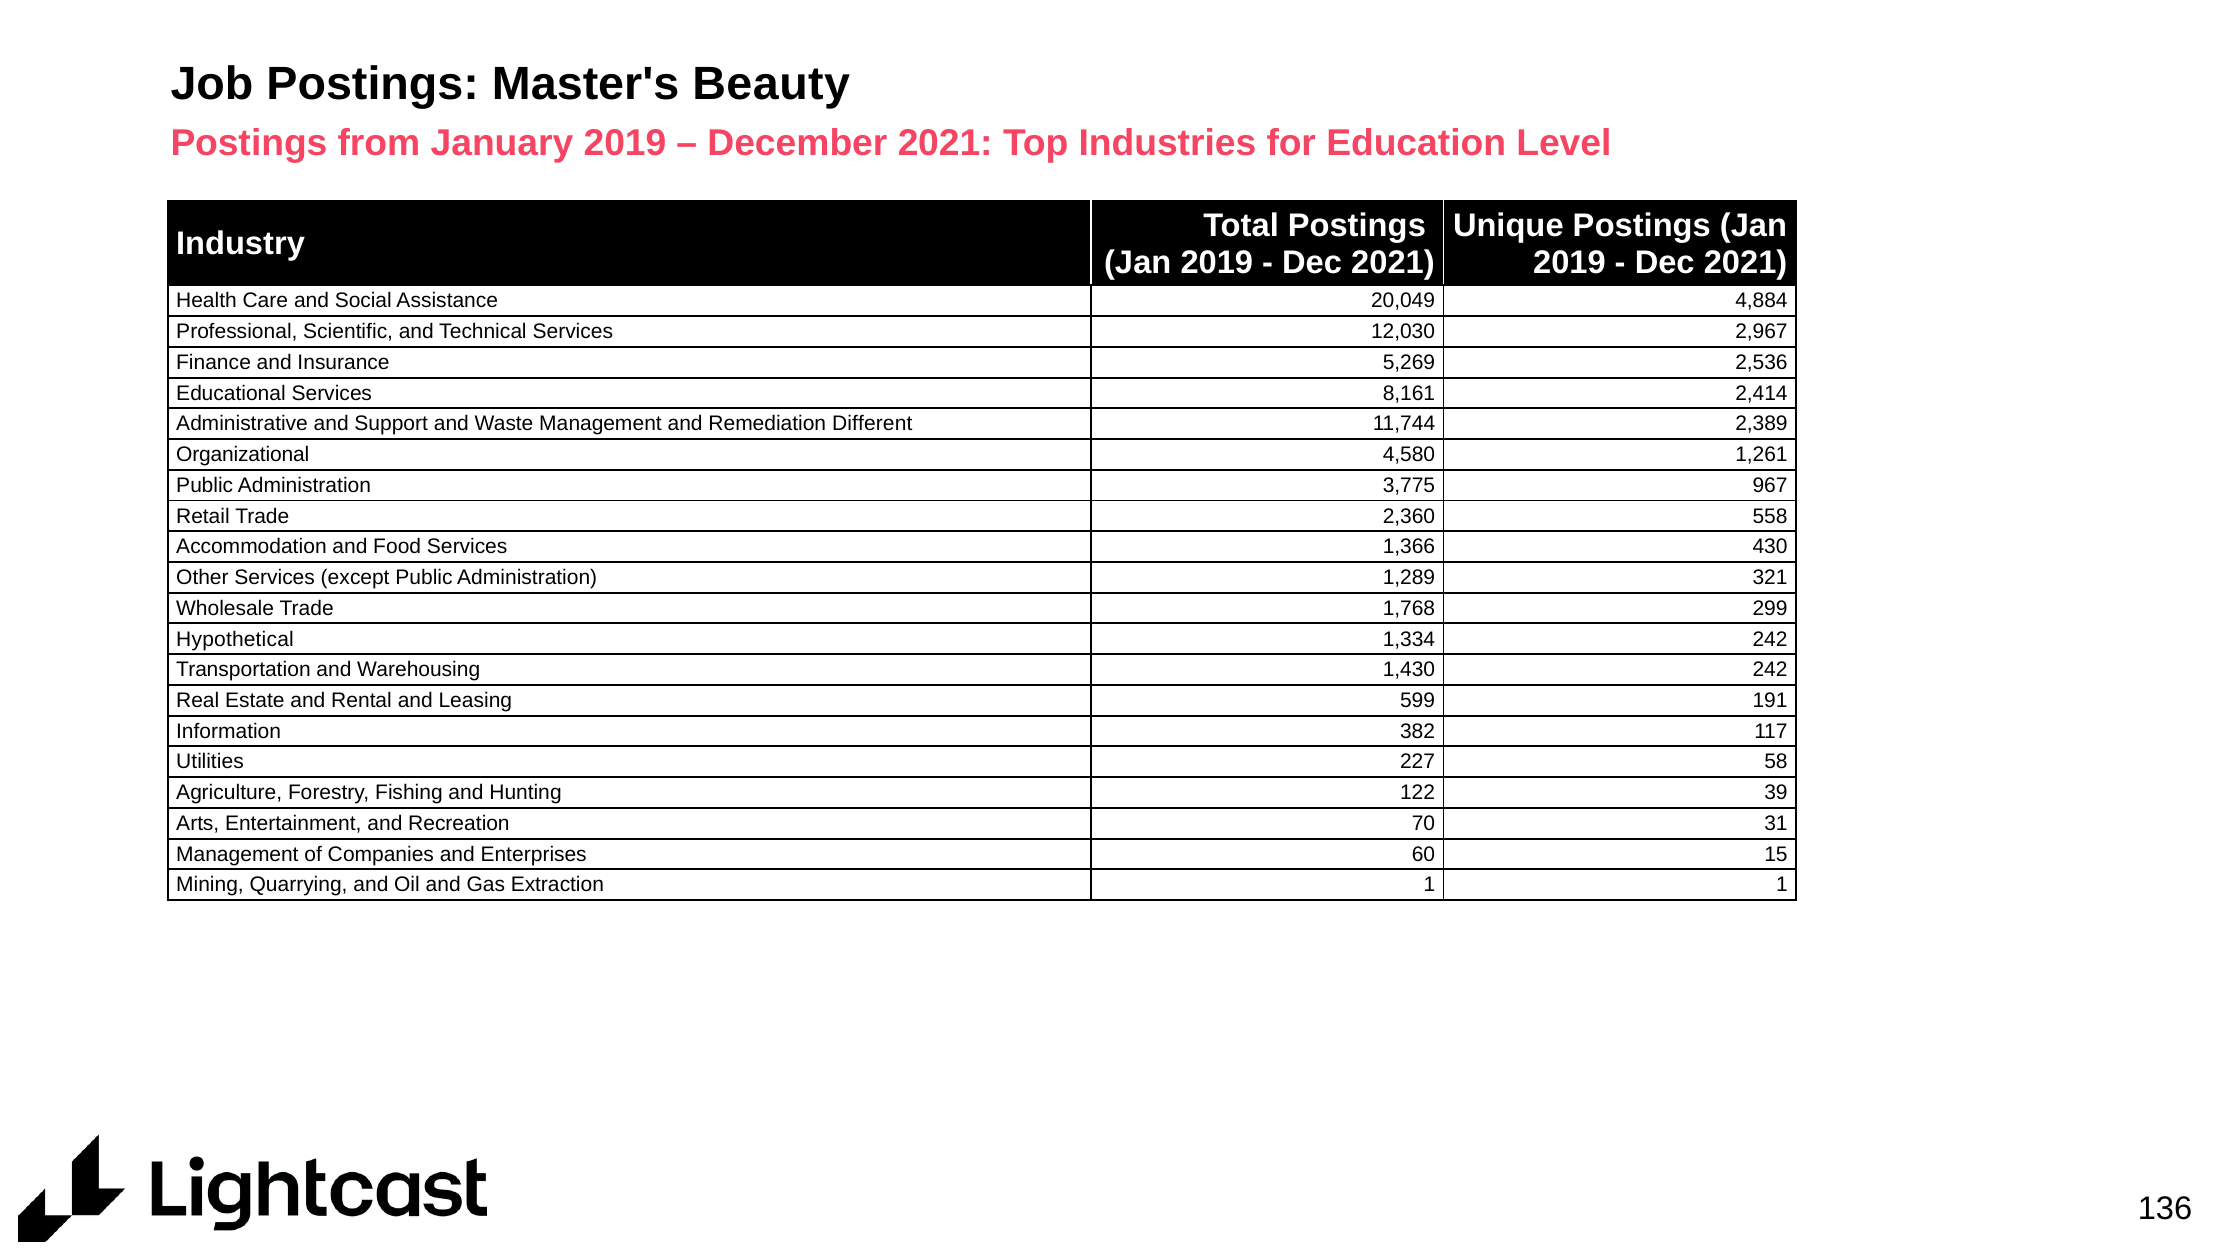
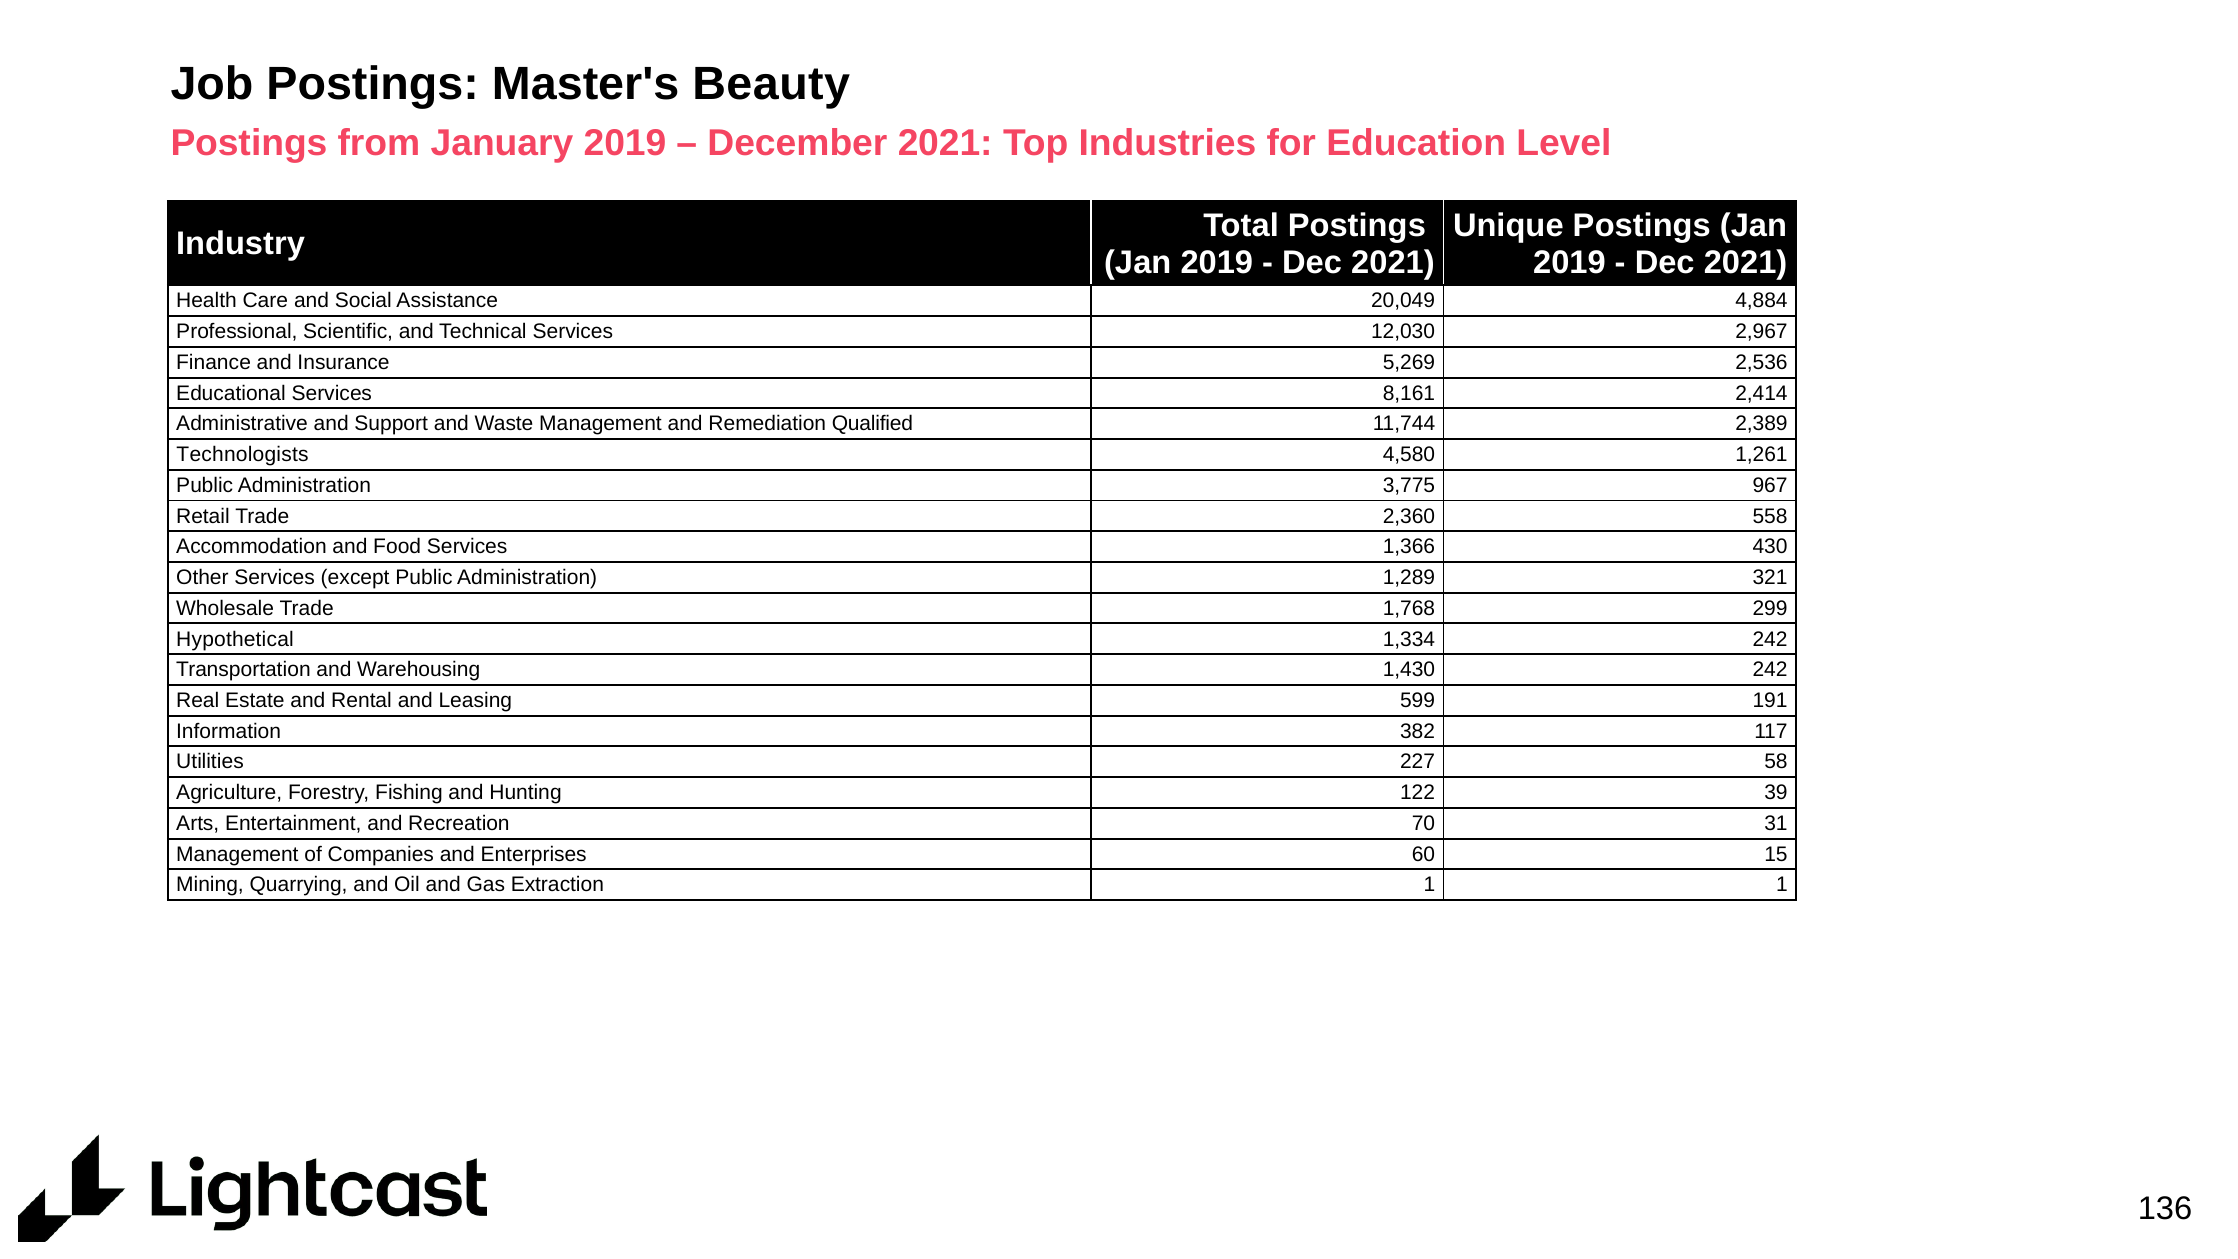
Different: Different -> Qualified
Organizational: Organizational -> Technologists
